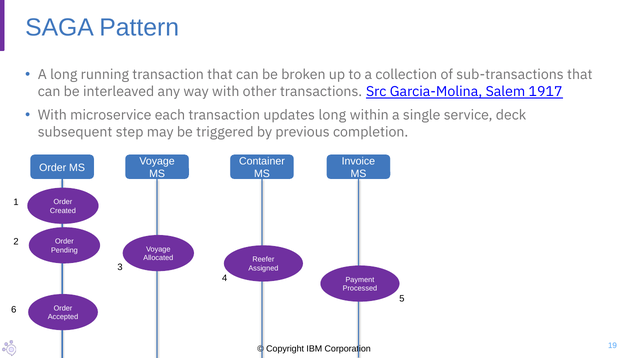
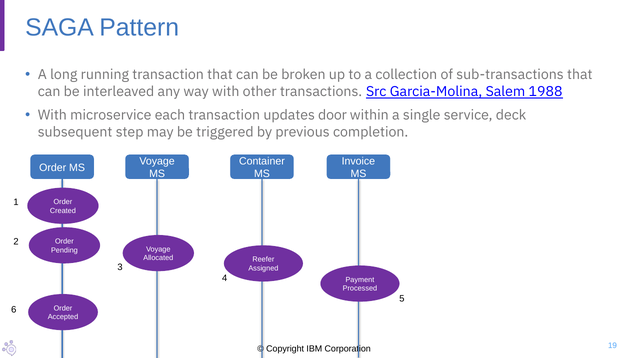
1917: 1917 -> 1988
updates long: long -> door
